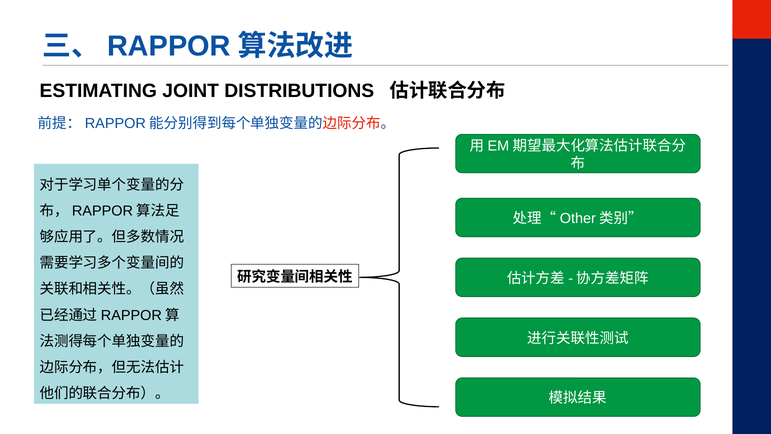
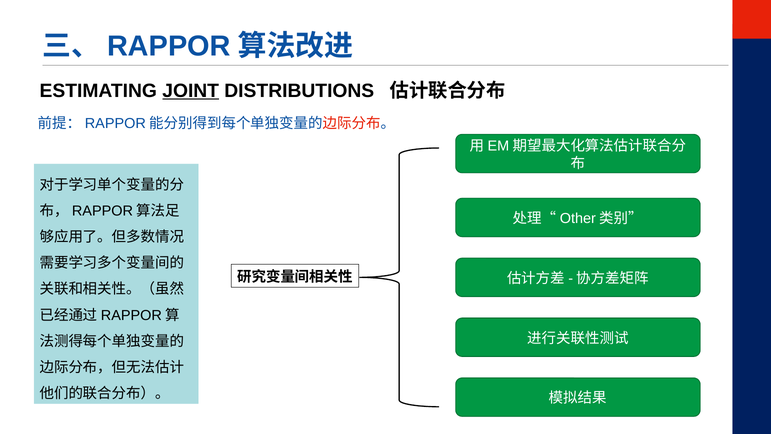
JOINT underline: none -> present
